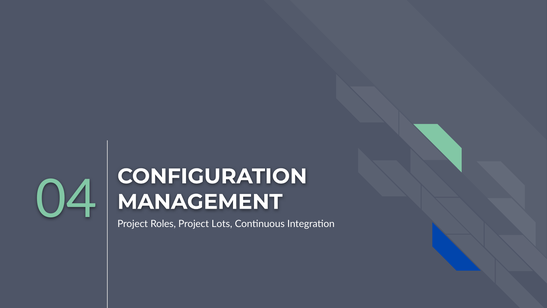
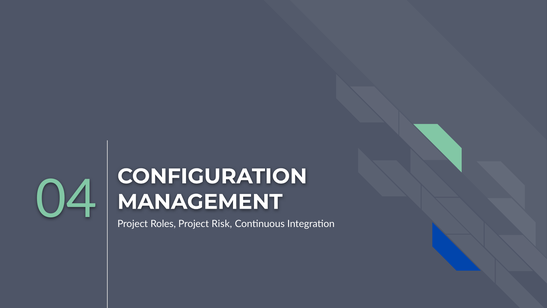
Lots: Lots -> Risk
